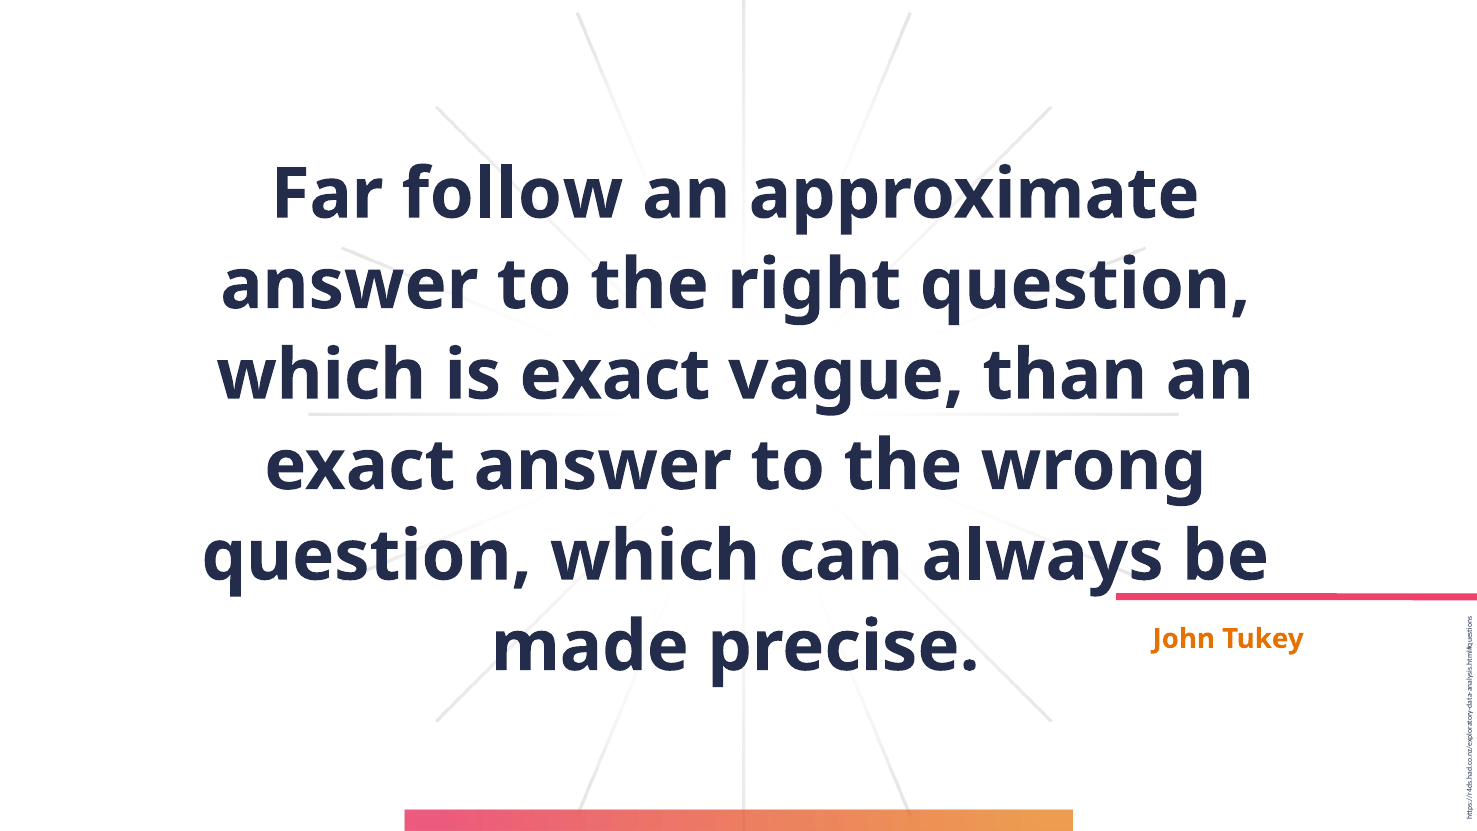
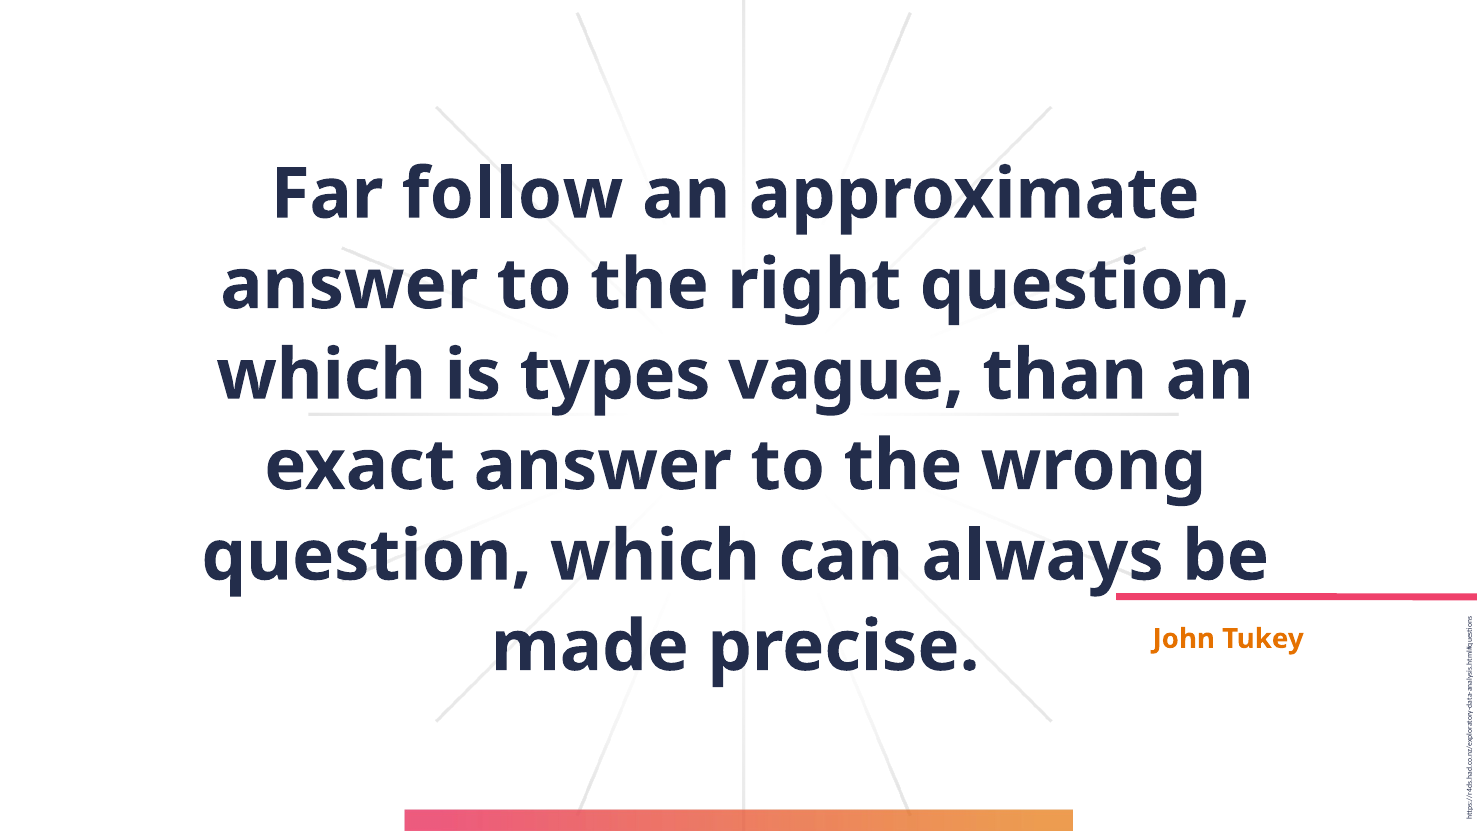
is exact: exact -> types
